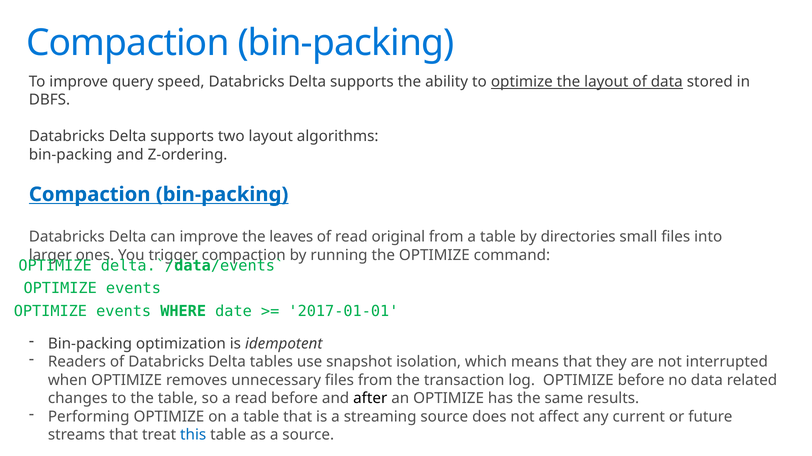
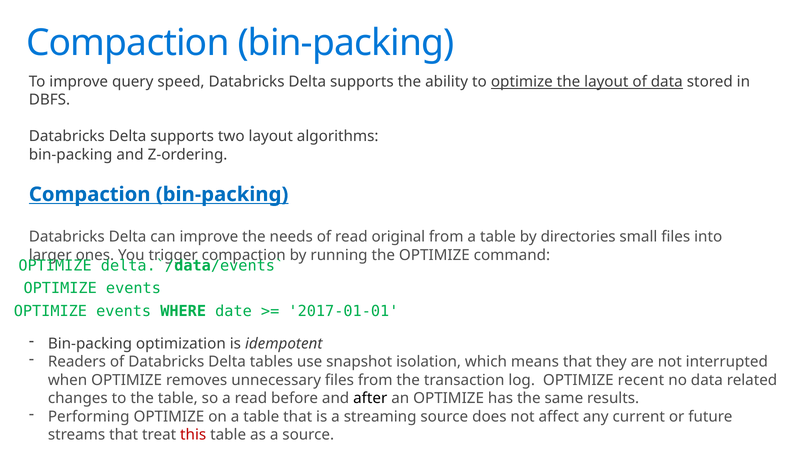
leaves: leaves -> needs
OPTIMIZE before: before -> recent
this colour: blue -> red
